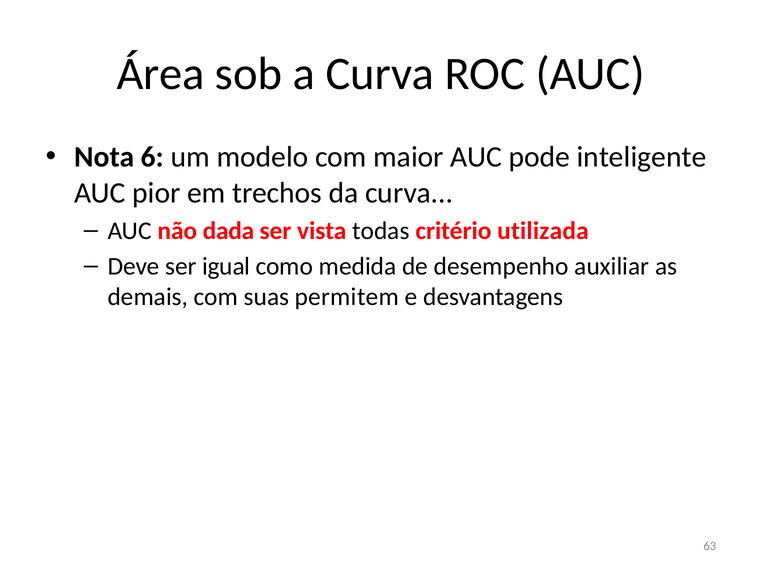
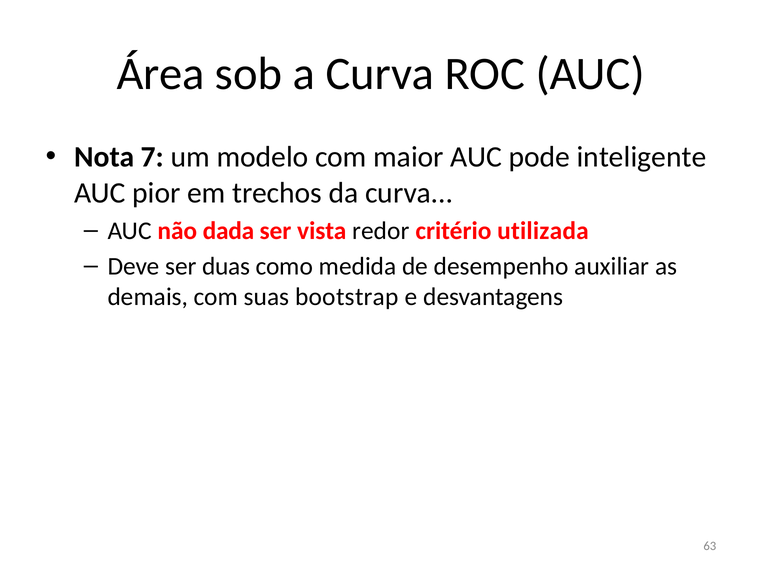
6: 6 -> 7
todas: todas -> redor
igual: igual -> duas
permitem: permitem -> bootstrap
